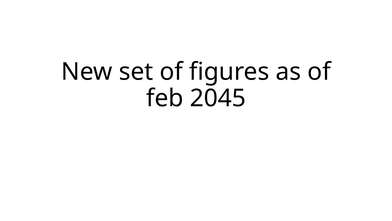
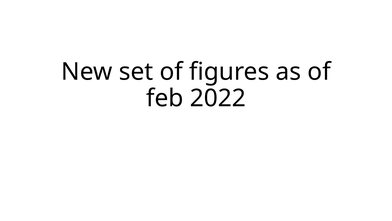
2045: 2045 -> 2022
